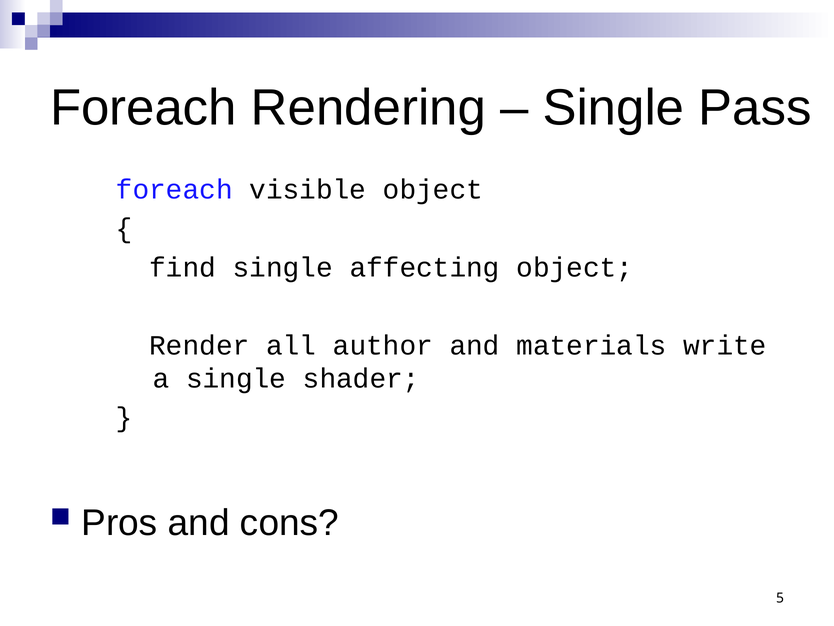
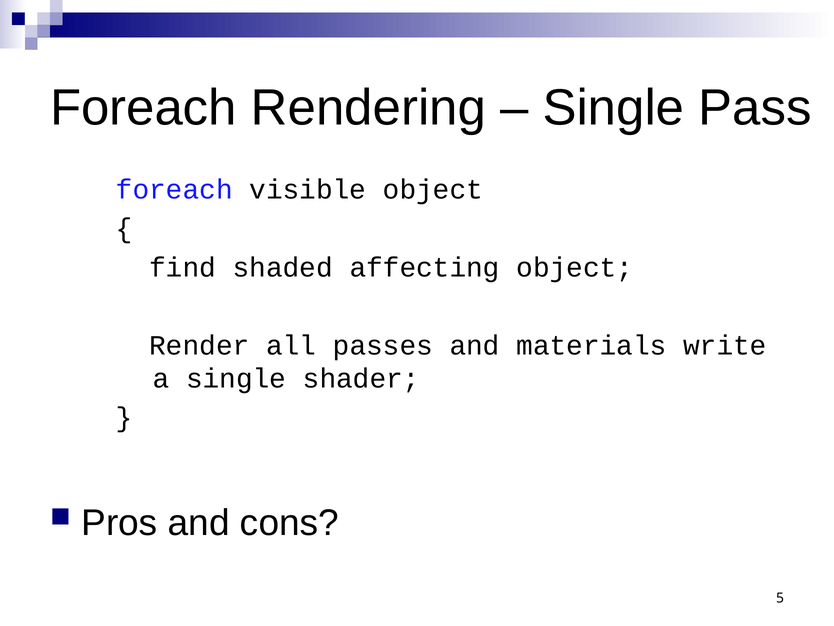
find single: single -> shaded
author: author -> passes
